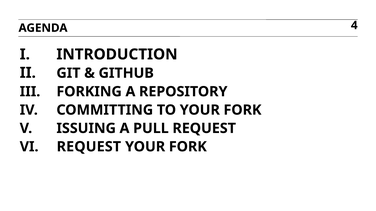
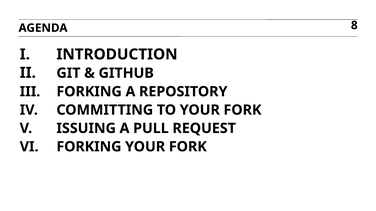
4: 4 -> 8
VI REQUEST: REQUEST -> FORKING
